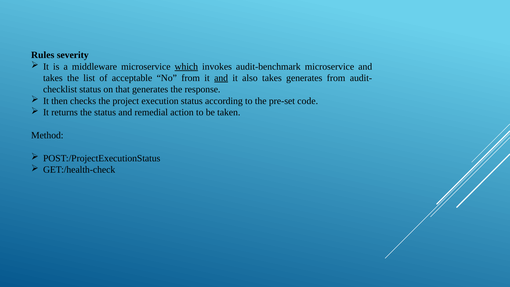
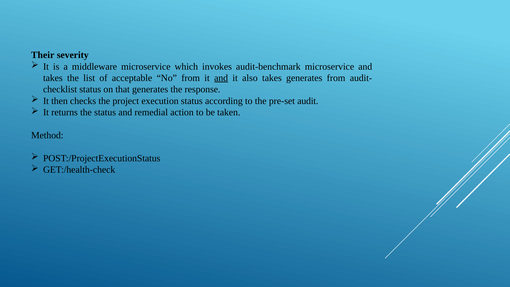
Rules: Rules -> Their
which underline: present -> none
code: code -> audit
